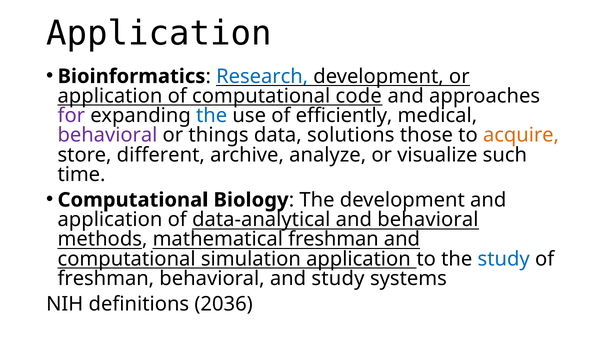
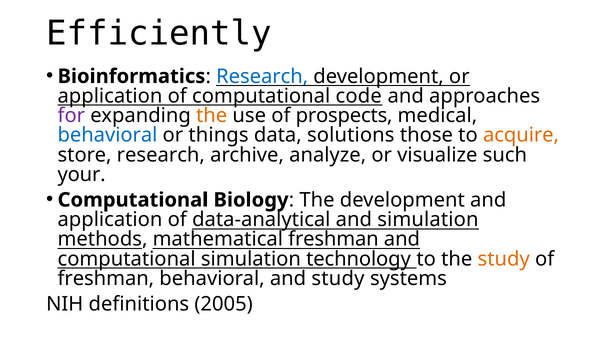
Application at (159, 34): Application -> Efficiently
the at (212, 116) colour: blue -> orange
efficiently: efficiently -> prospects
behavioral at (107, 135) colour: purple -> blue
store different: different -> research
time: time -> your
and behavioral: behavioral -> simulation
simulation application: application -> technology
study at (504, 259) colour: blue -> orange
2036: 2036 -> 2005
